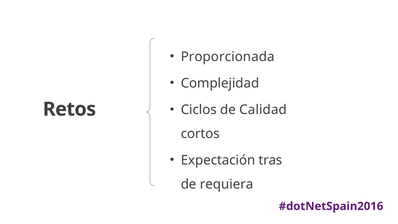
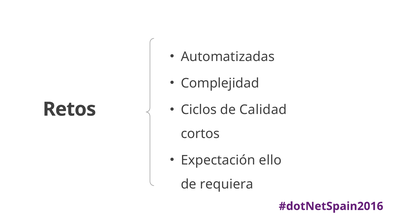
Proporcionada: Proporcionada -> Automatizadas
tras: tras -> ello
